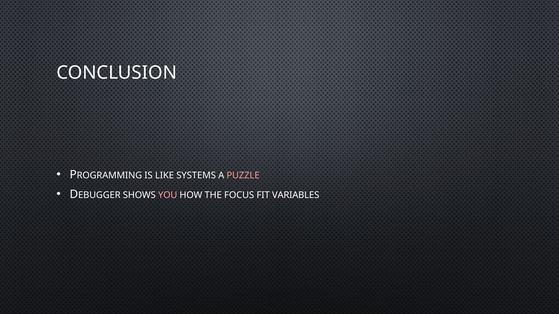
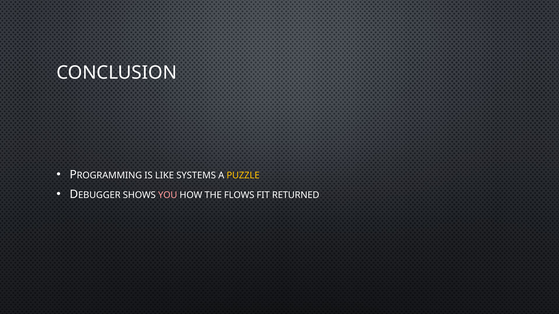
PUZZLE colour: pink -> yellow
FOCUS: FOCUS -> FLOWS
VARIABLES: VARIABLES -> RETURNED
